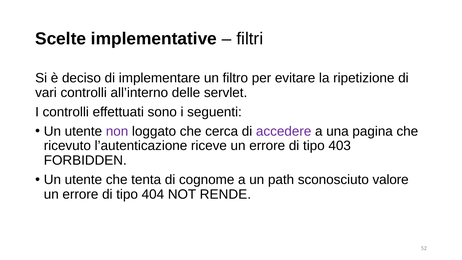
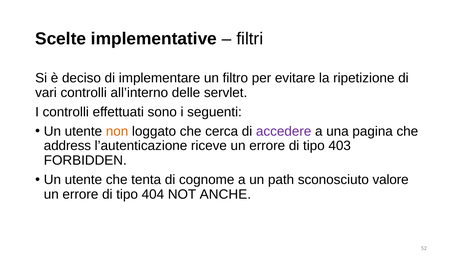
non colour: purple -> orange
ricevuto: ricevuto -> address
RENDE: RENDE -> ANCHE
